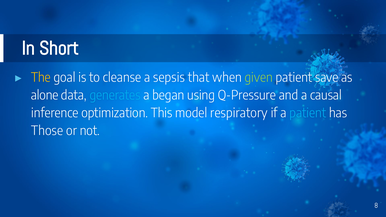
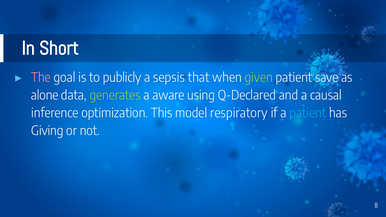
The colour: yellow -> pink
cleanse: cleanse -> publicly
generates colour: light blue -> light green
began: began -> aware
Q-Pressure: Q-Pressure -> Q-Declared
Those: Those -> Giving
